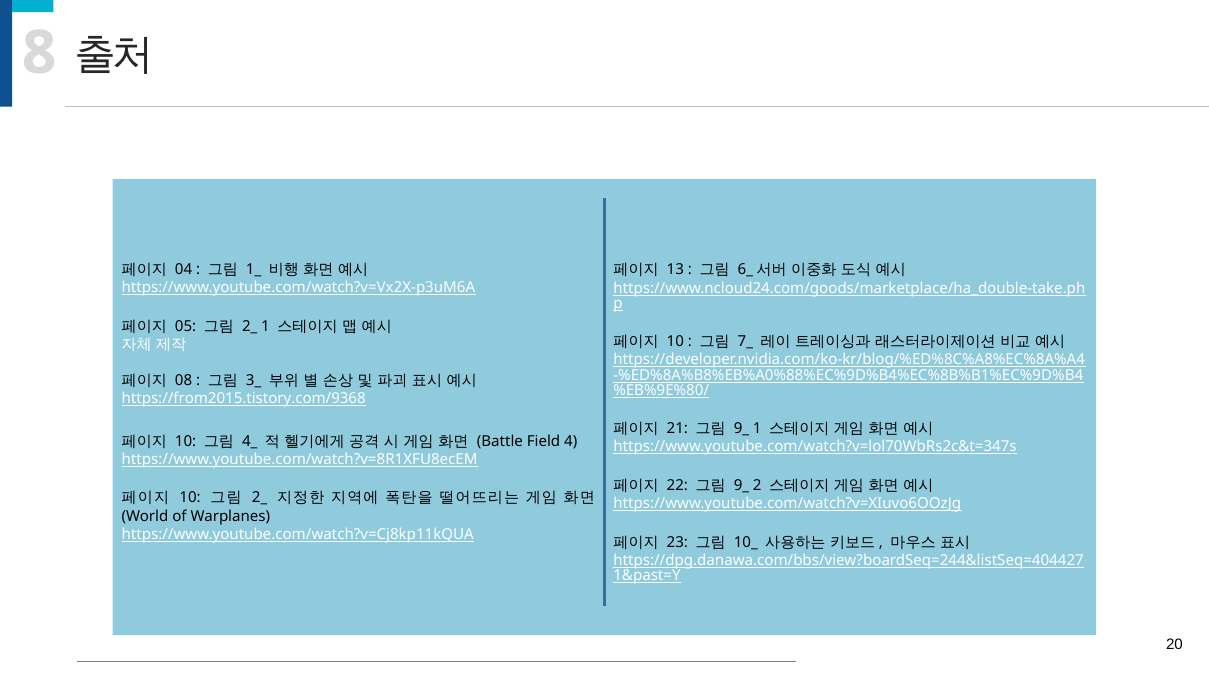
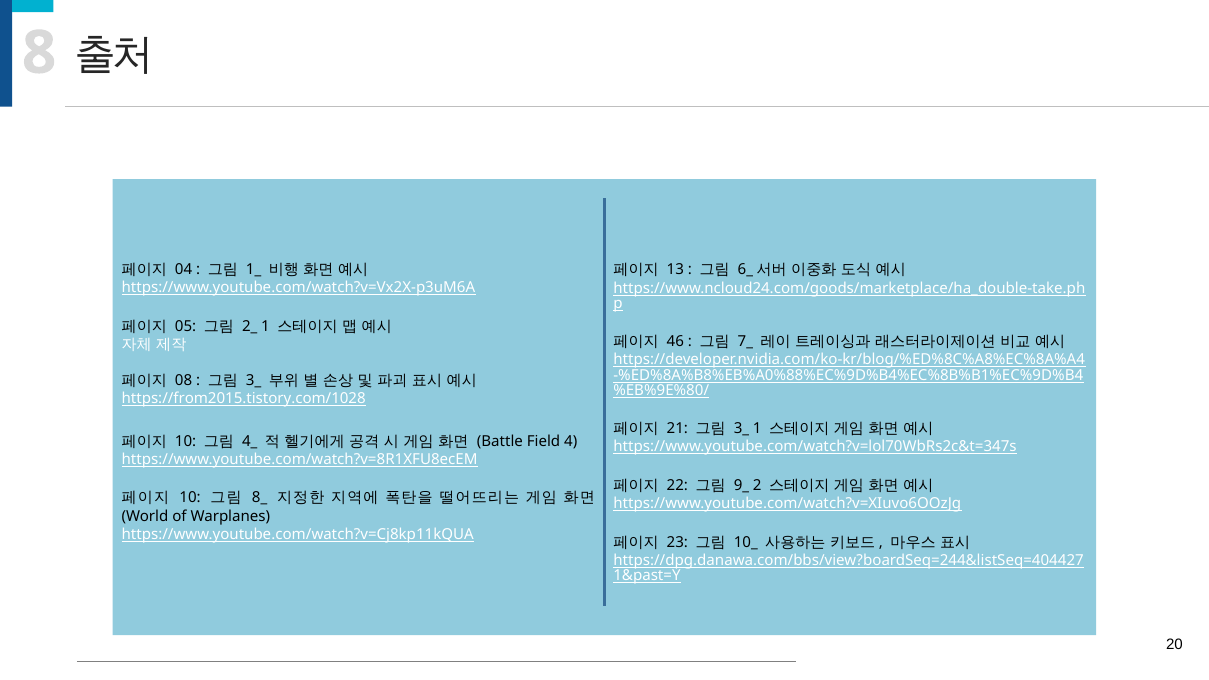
10 at (675, 342): 10 -> 46
https://from2015.tistory.com/9368: https://from2015.tistory.com/9368 -> https://from2015.tistory.com/1028
9_ at (741, 429): 9_ -> 3_
2_ at (260, 498): 2_ -> 8_
